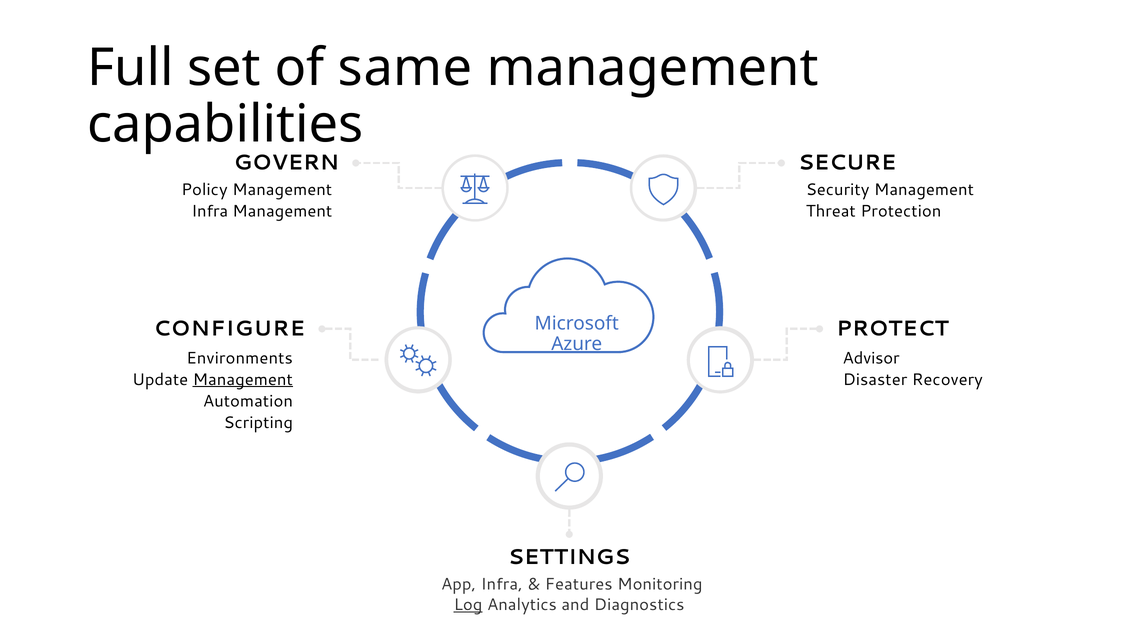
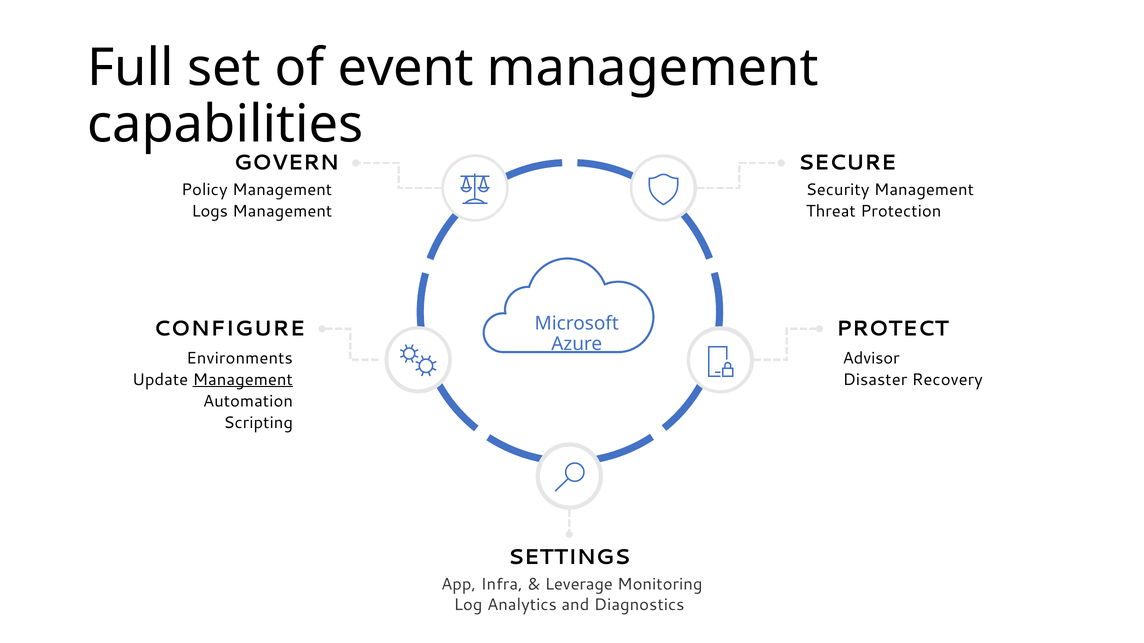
same: same -> event
Infra at (210, 211): Infra -> Logs
Features: Features -> Leverage
Log underline: present -> none
